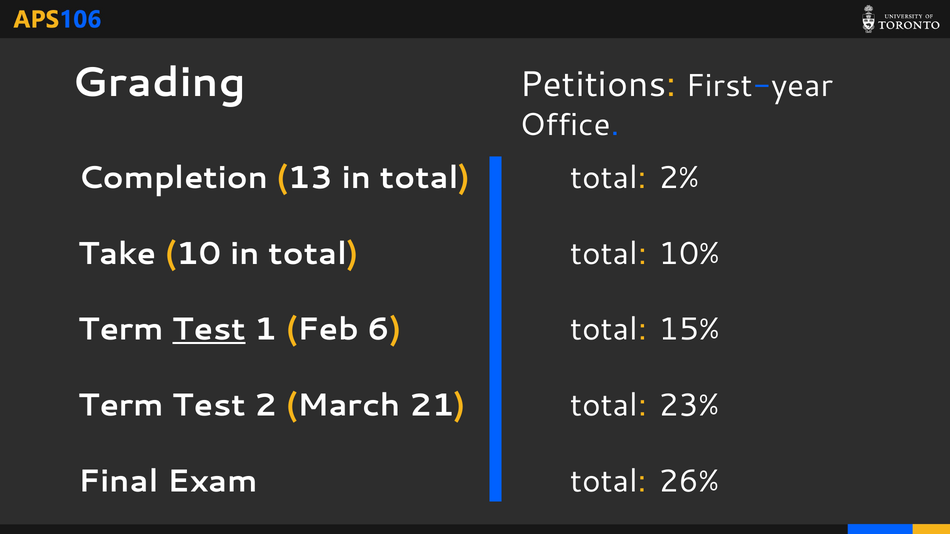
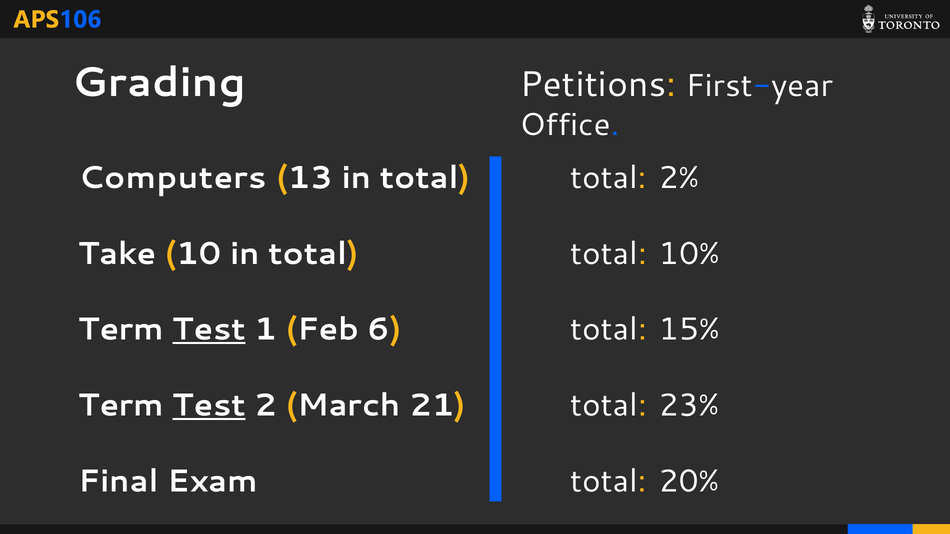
Completion: Completion -> Computers
Test at (209, 406) underline: none -> present
26%: 26% -> 20%
